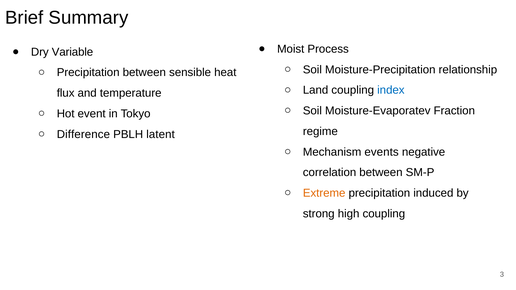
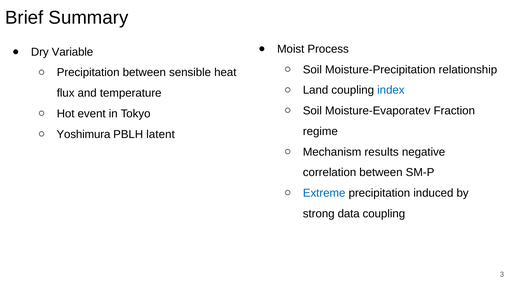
Difference: Difference -> Yoshimura
events: events -> results
Extreme colour: orange -> blue
high: high -> data
